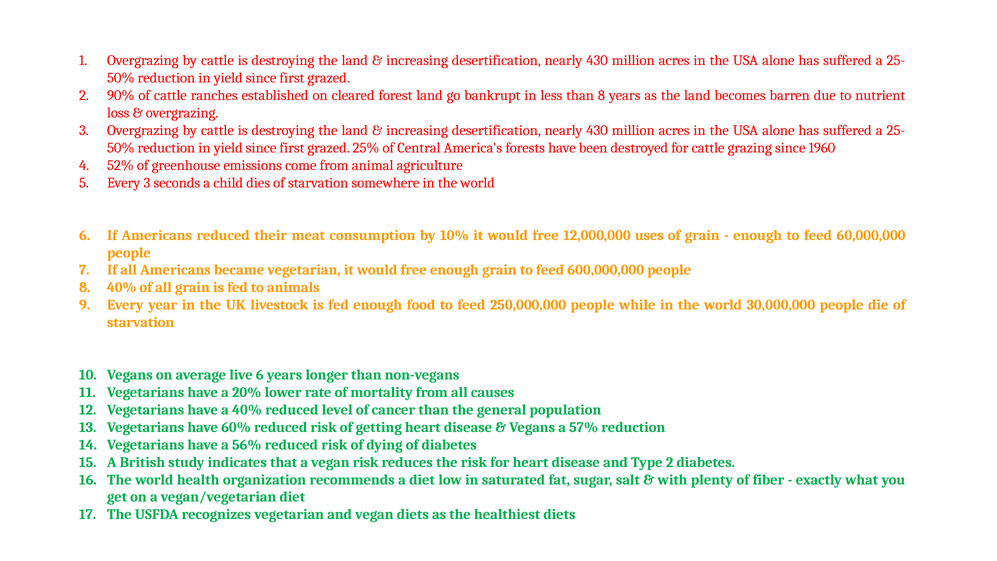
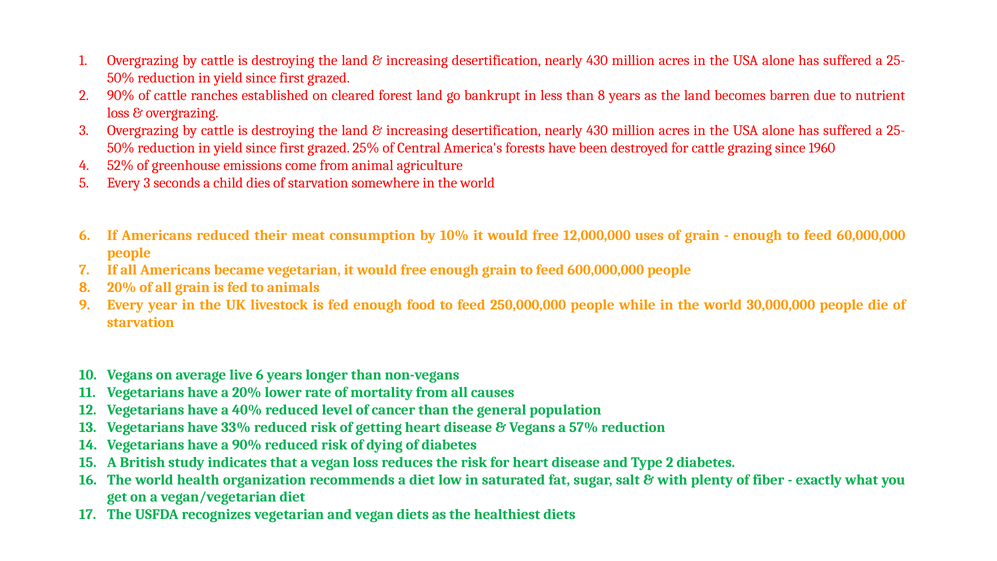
8 40%: 40% -> 20%
60%: 60% -> 33%
a 56%: 56% -> 90%
vegan risk: risk -> loss
